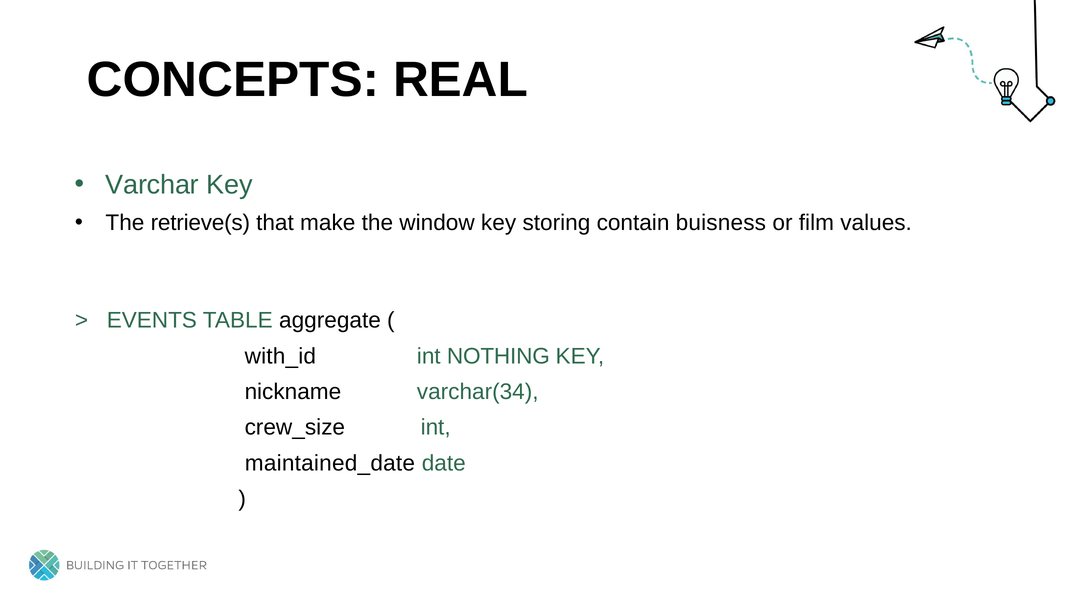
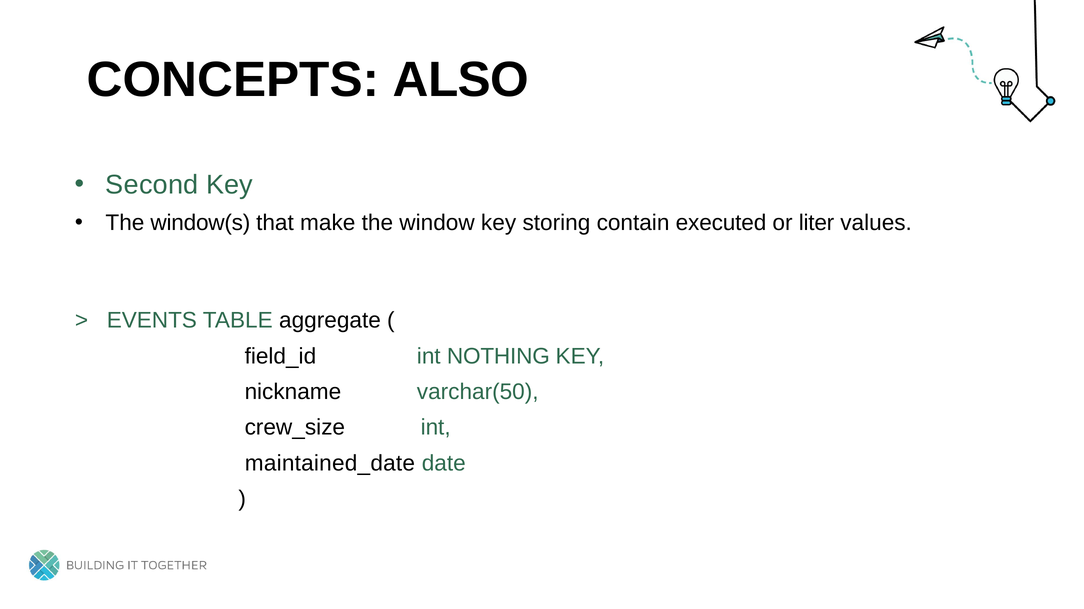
REAL: REAL -> ALSO
Varchar: Varchar -> Second
retrieve(s: retrieve(s -> window(s
buisness: buisness -> executed
film: film -> liter
with_id: with_id -> field_id
varchar(34: varchar(34 -> varchar(50
